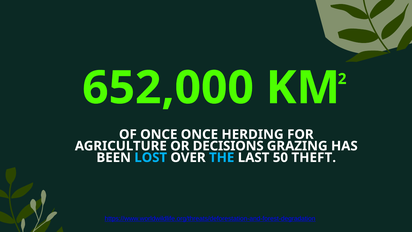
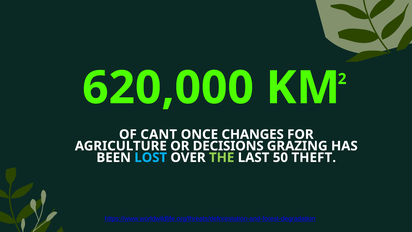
652,000: 652,000 -> 620,000
OF ONCE: ONCE -> CANT
HERDING: HERDING -> CHANGES
THE colour: light blue -> light green
